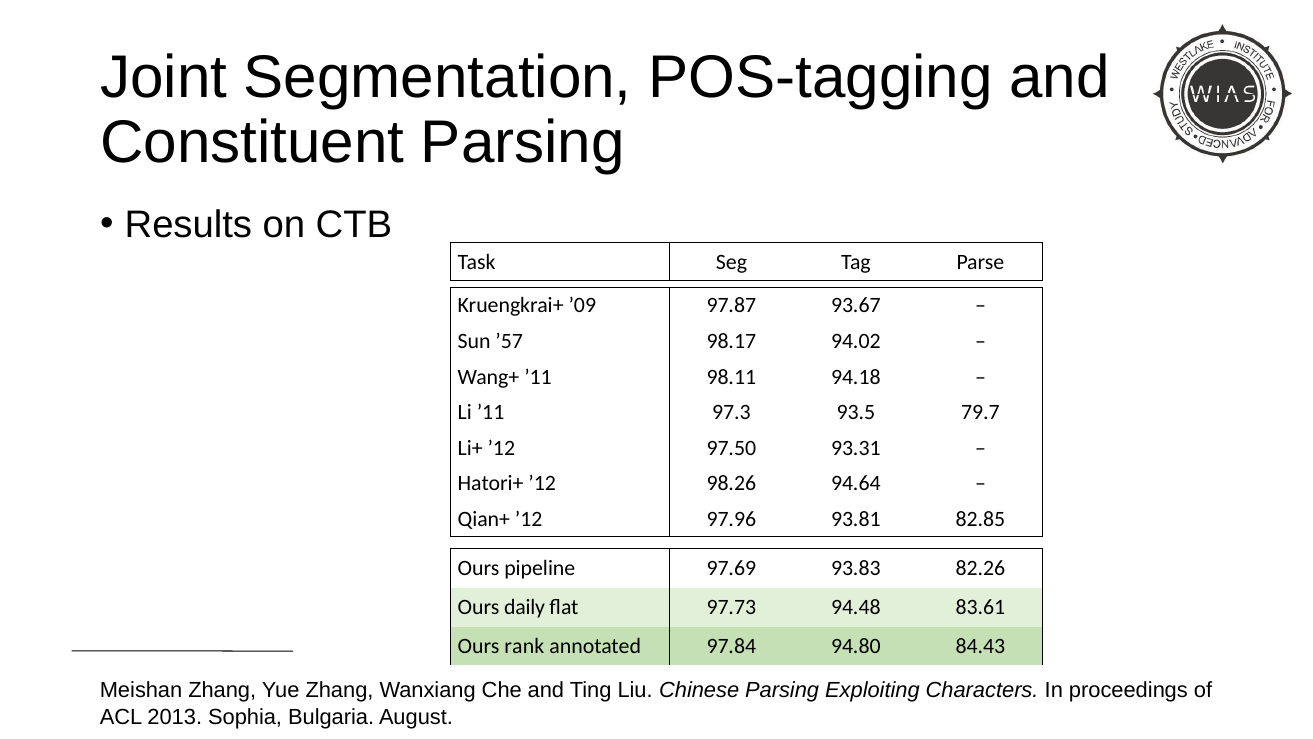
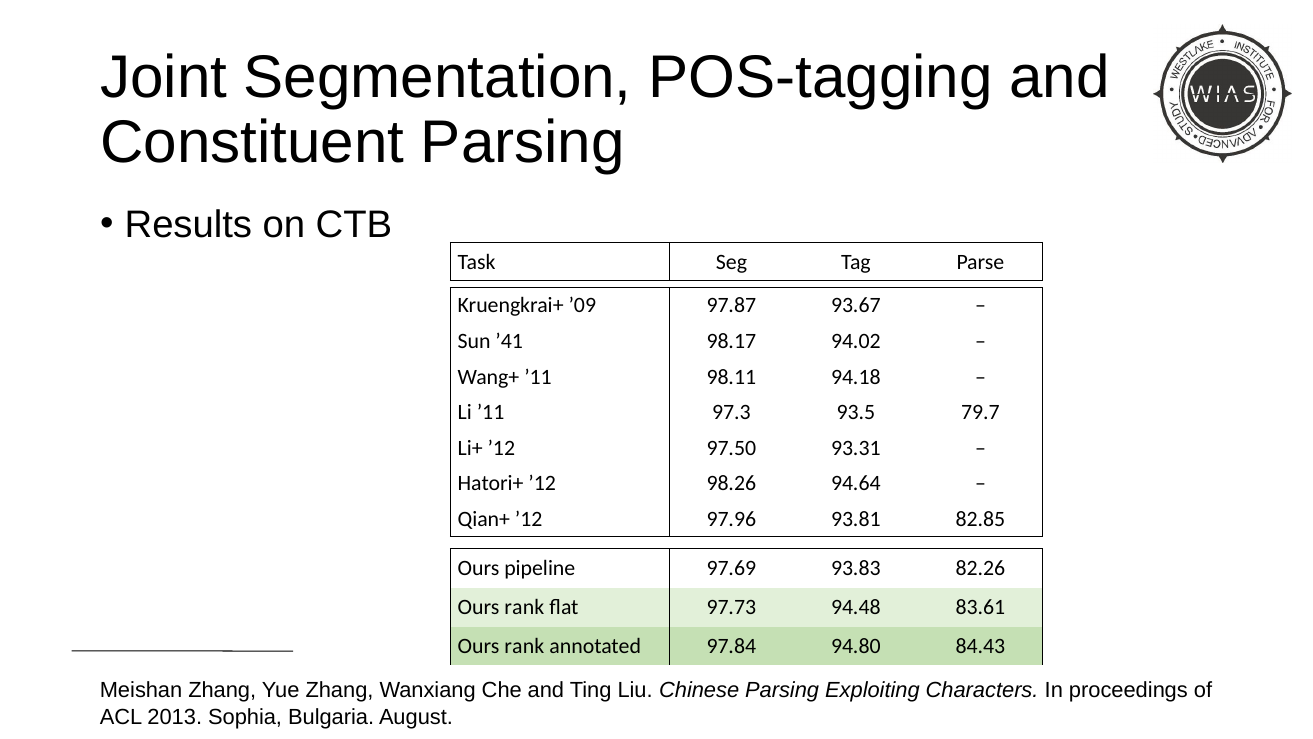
’57: ’57 -> ’41
daily at (525, 607): daily -> rank
